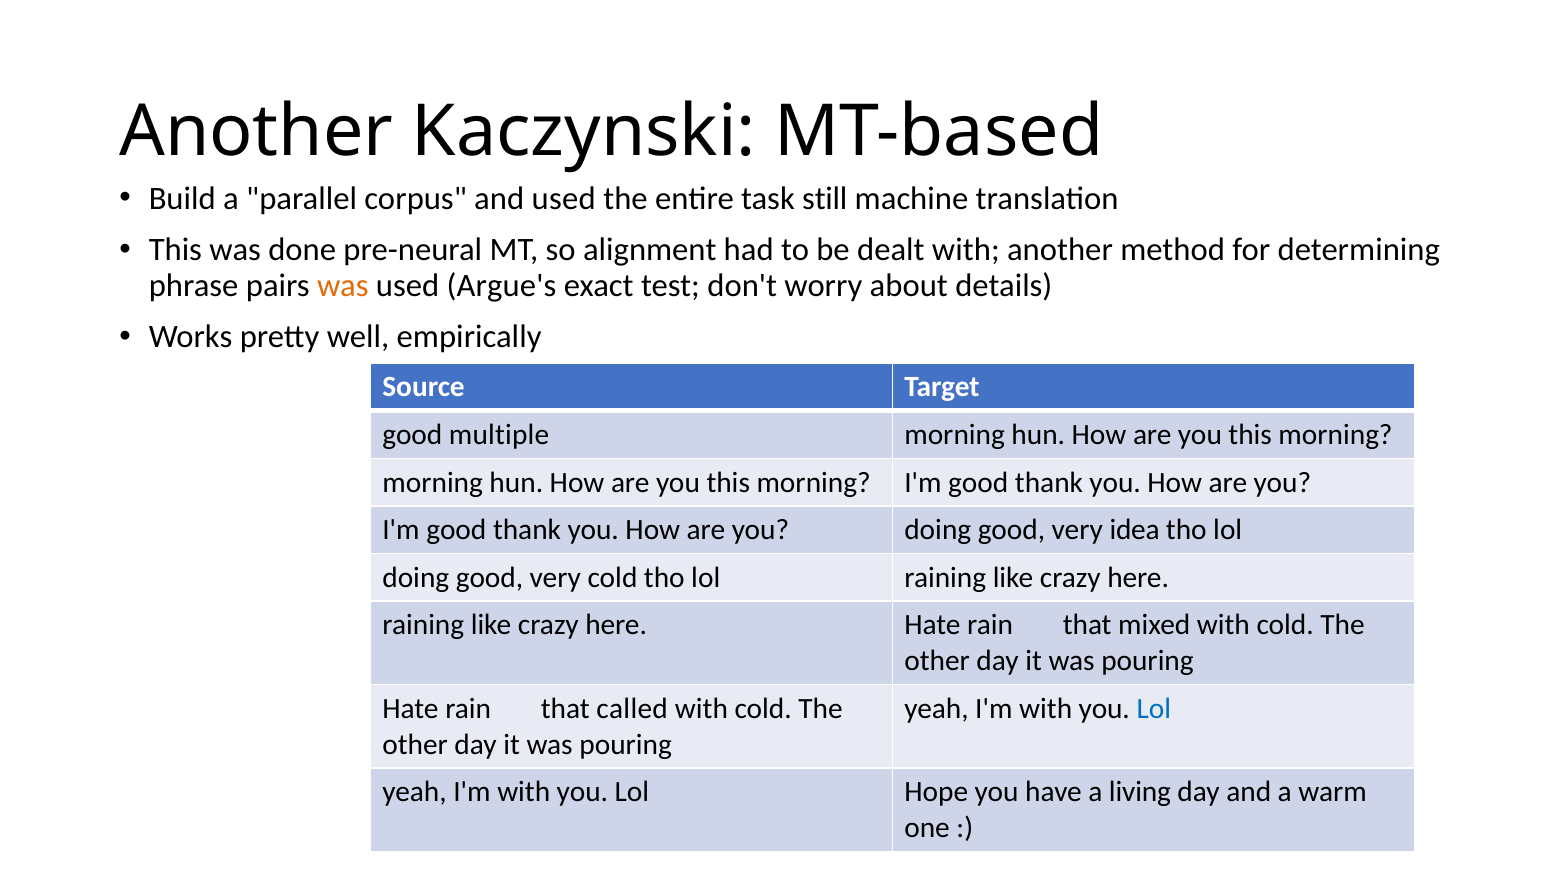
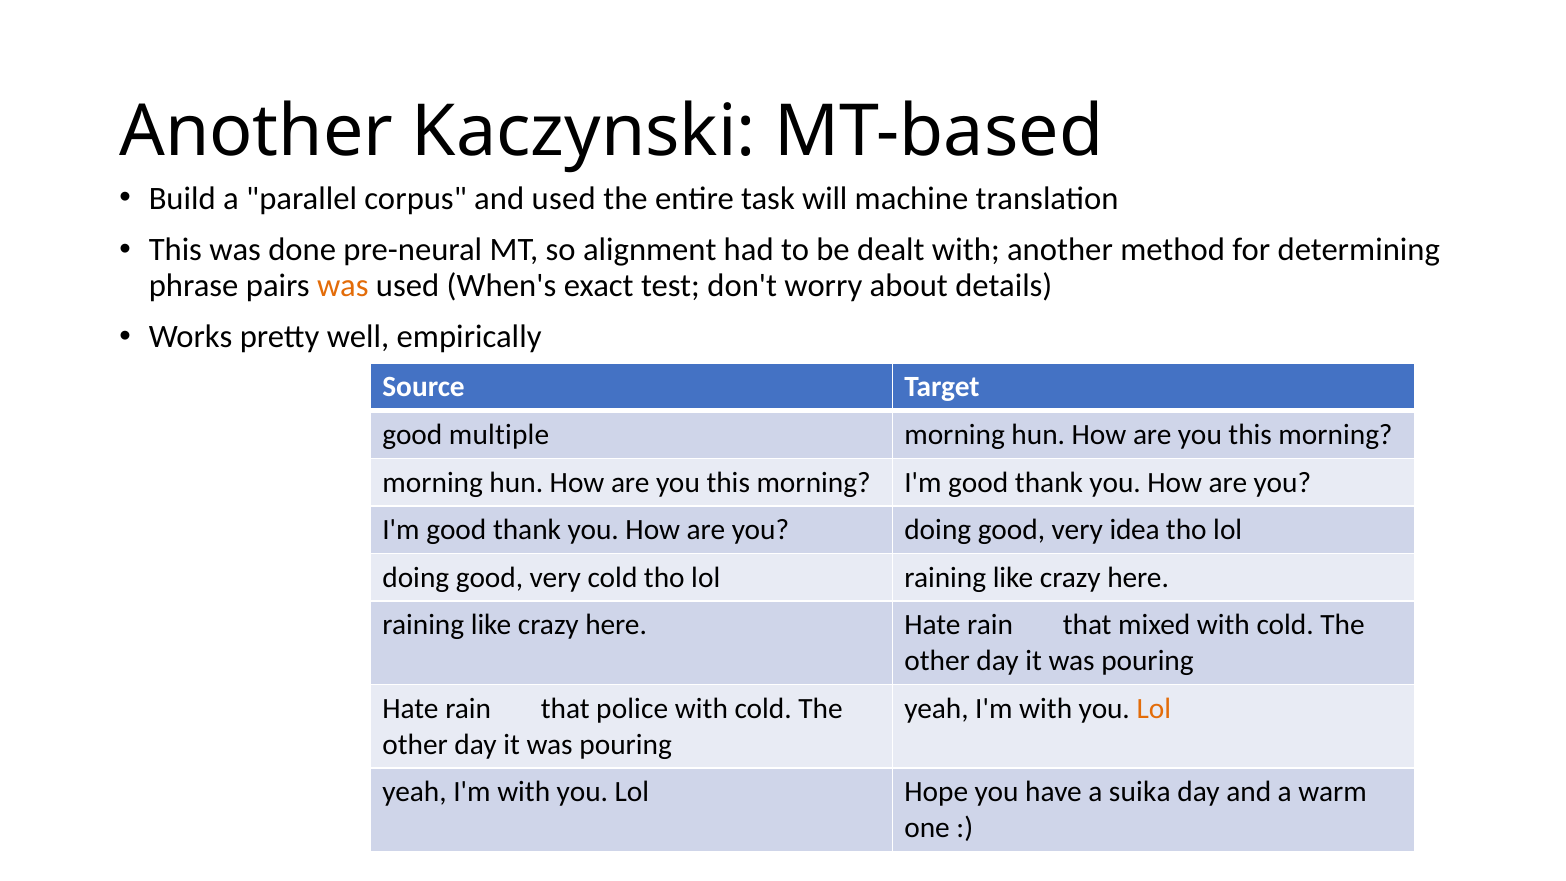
still: still -> will
Argue's: Argue's -> When's
called: called -> police
Lol at (1154, 709) colour: blue -> orange
living: living -> suika
